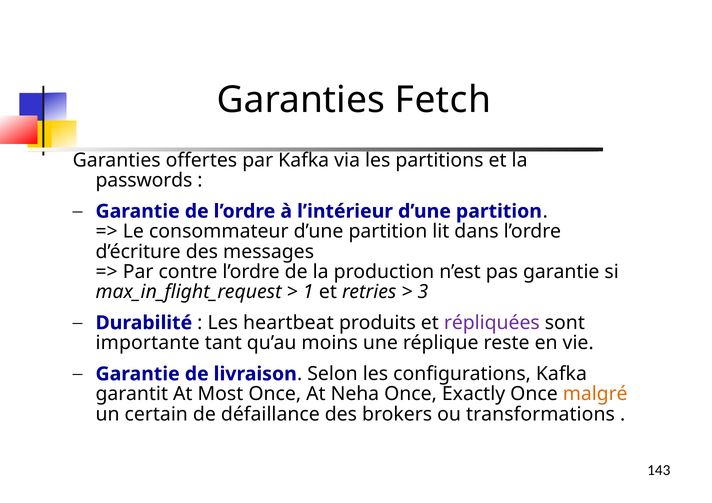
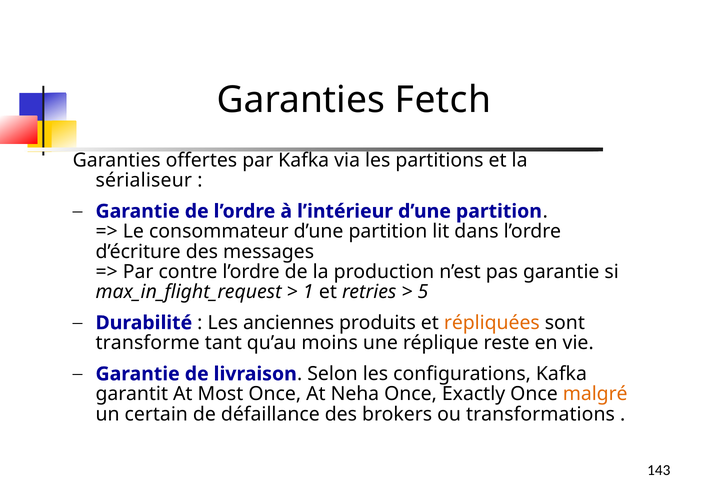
passwords: passwords -> sérialiseur
3: 3 -> 5
heartbeat: heartbeat -> anciennes
répliquées colour: purple -> orange
importante: importante -> transforme
